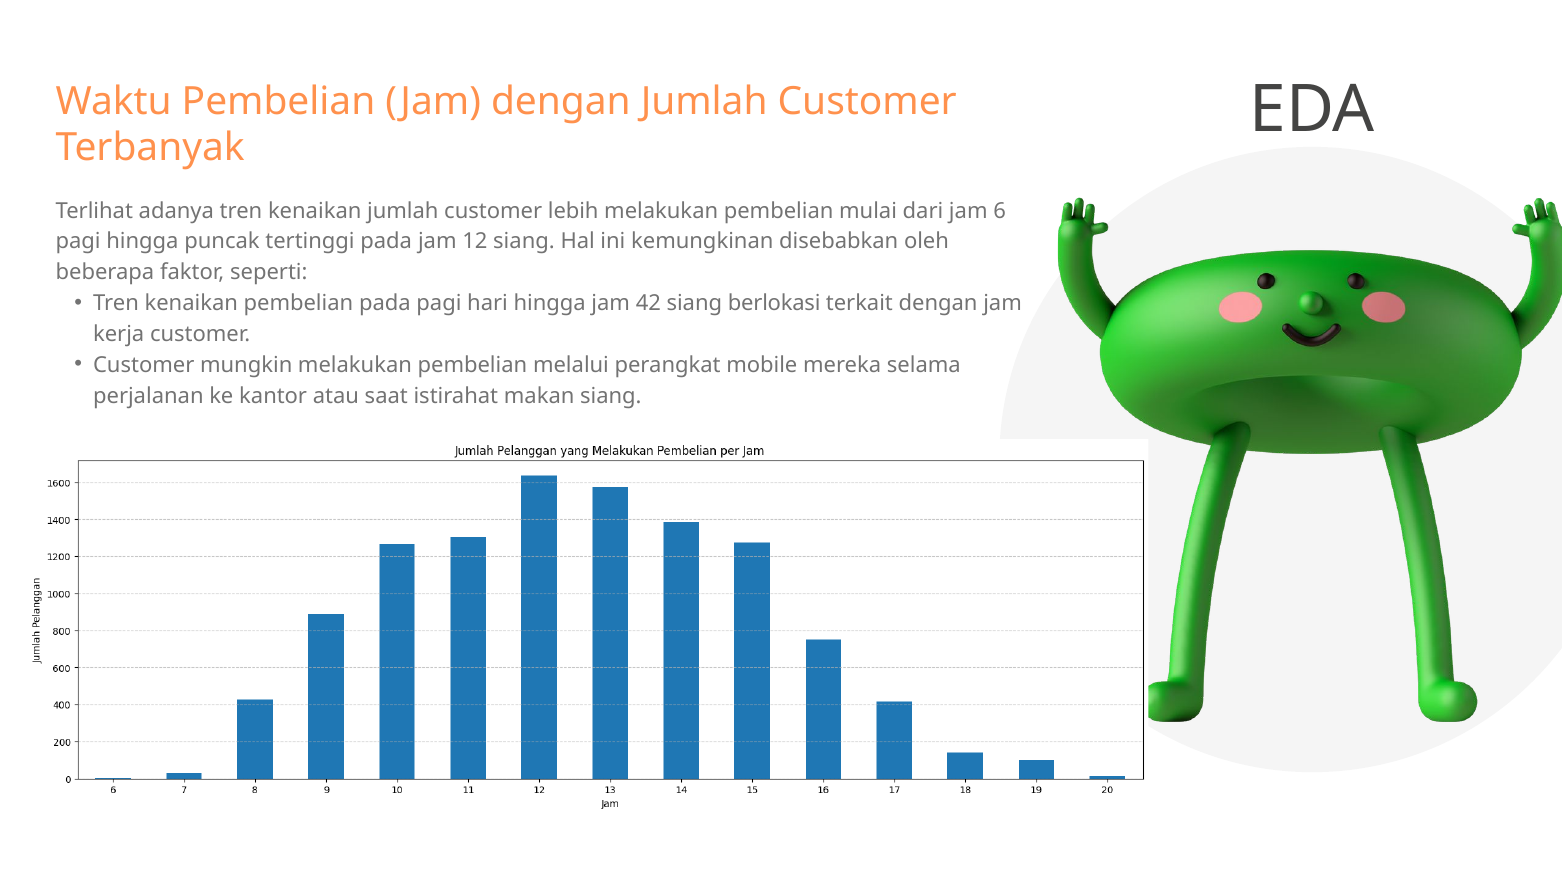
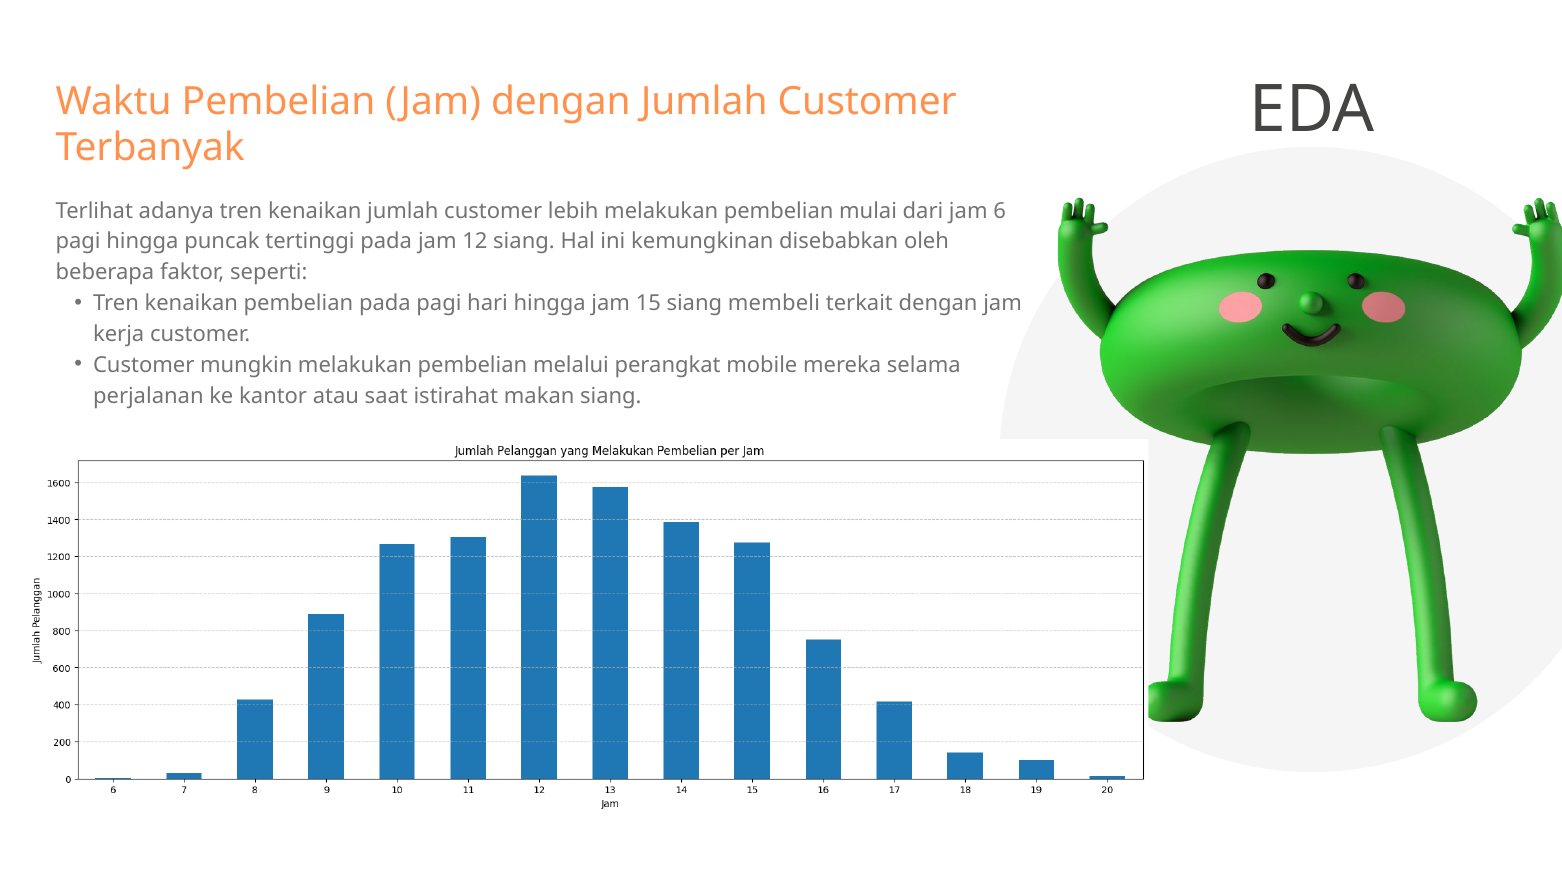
42: 42 -> 15
berlokasi: berlokasi -> membeli
